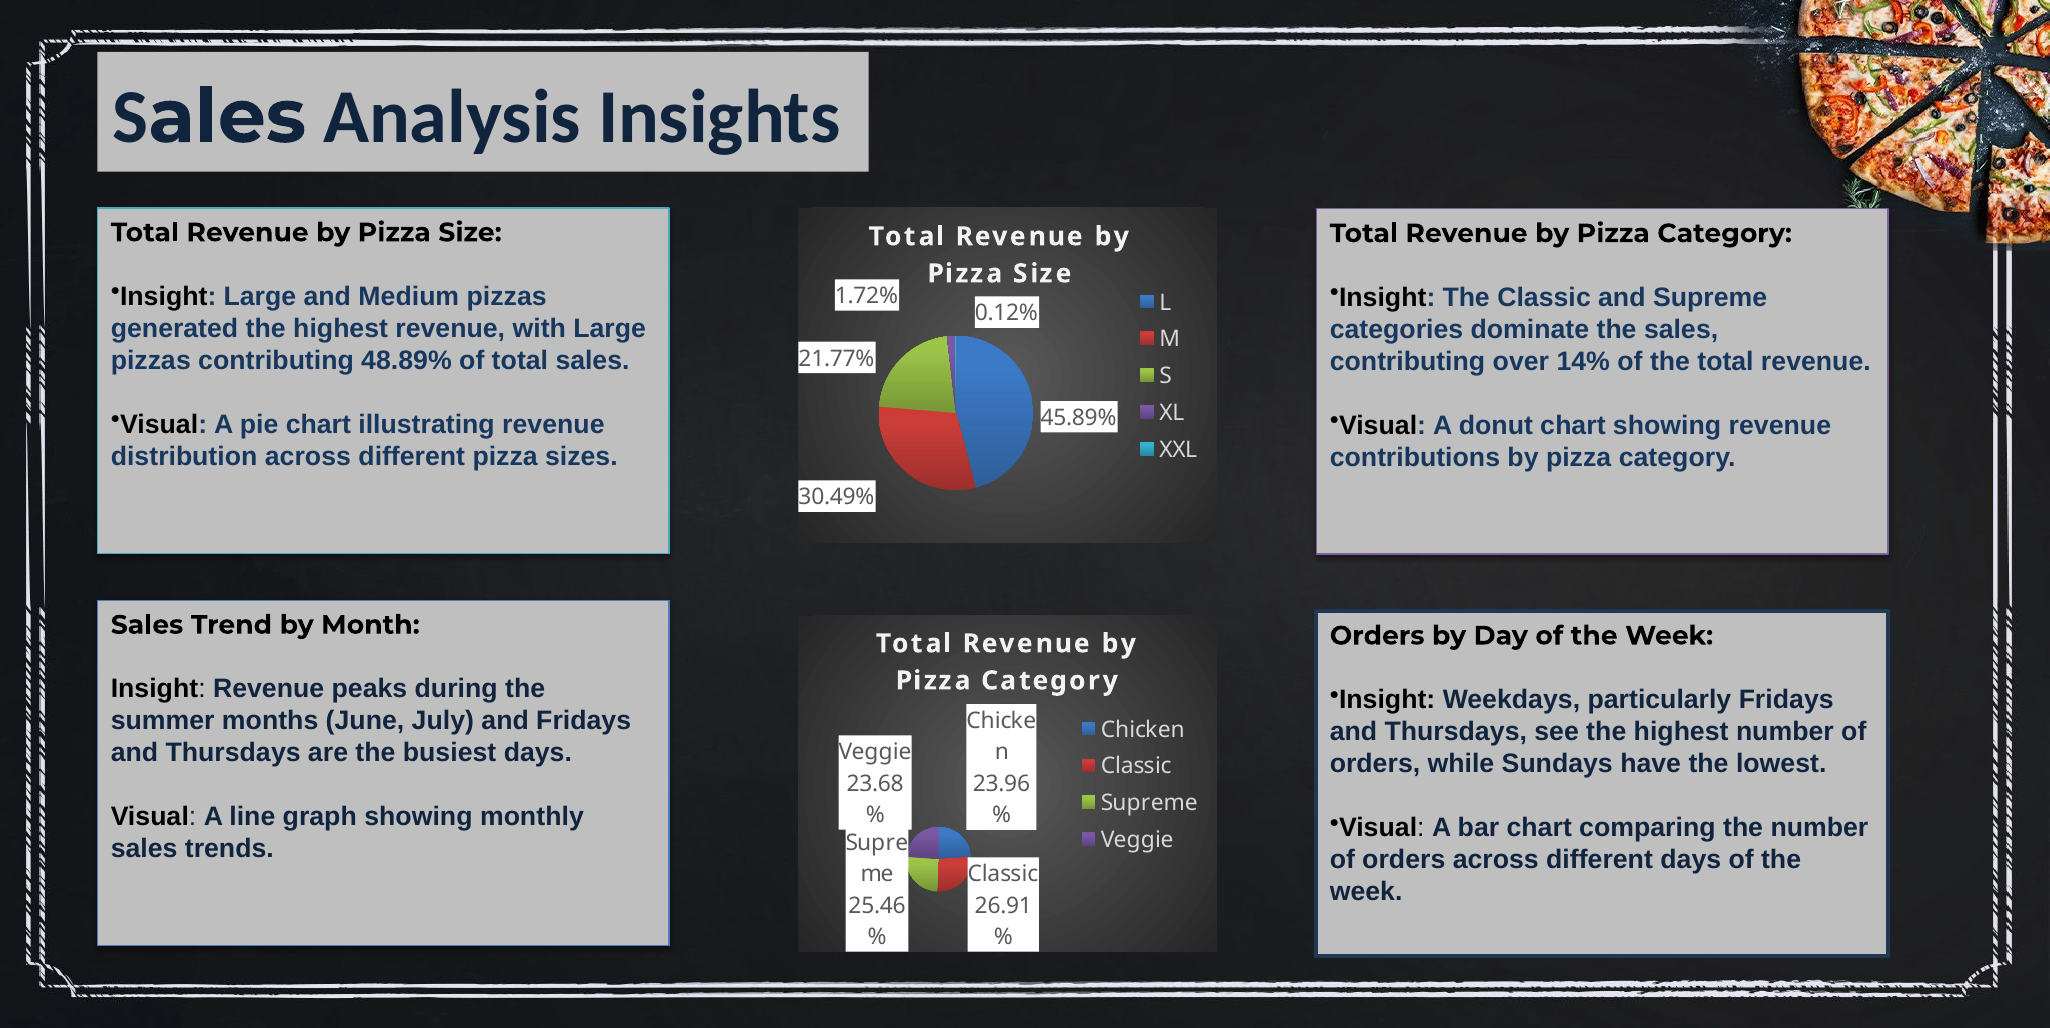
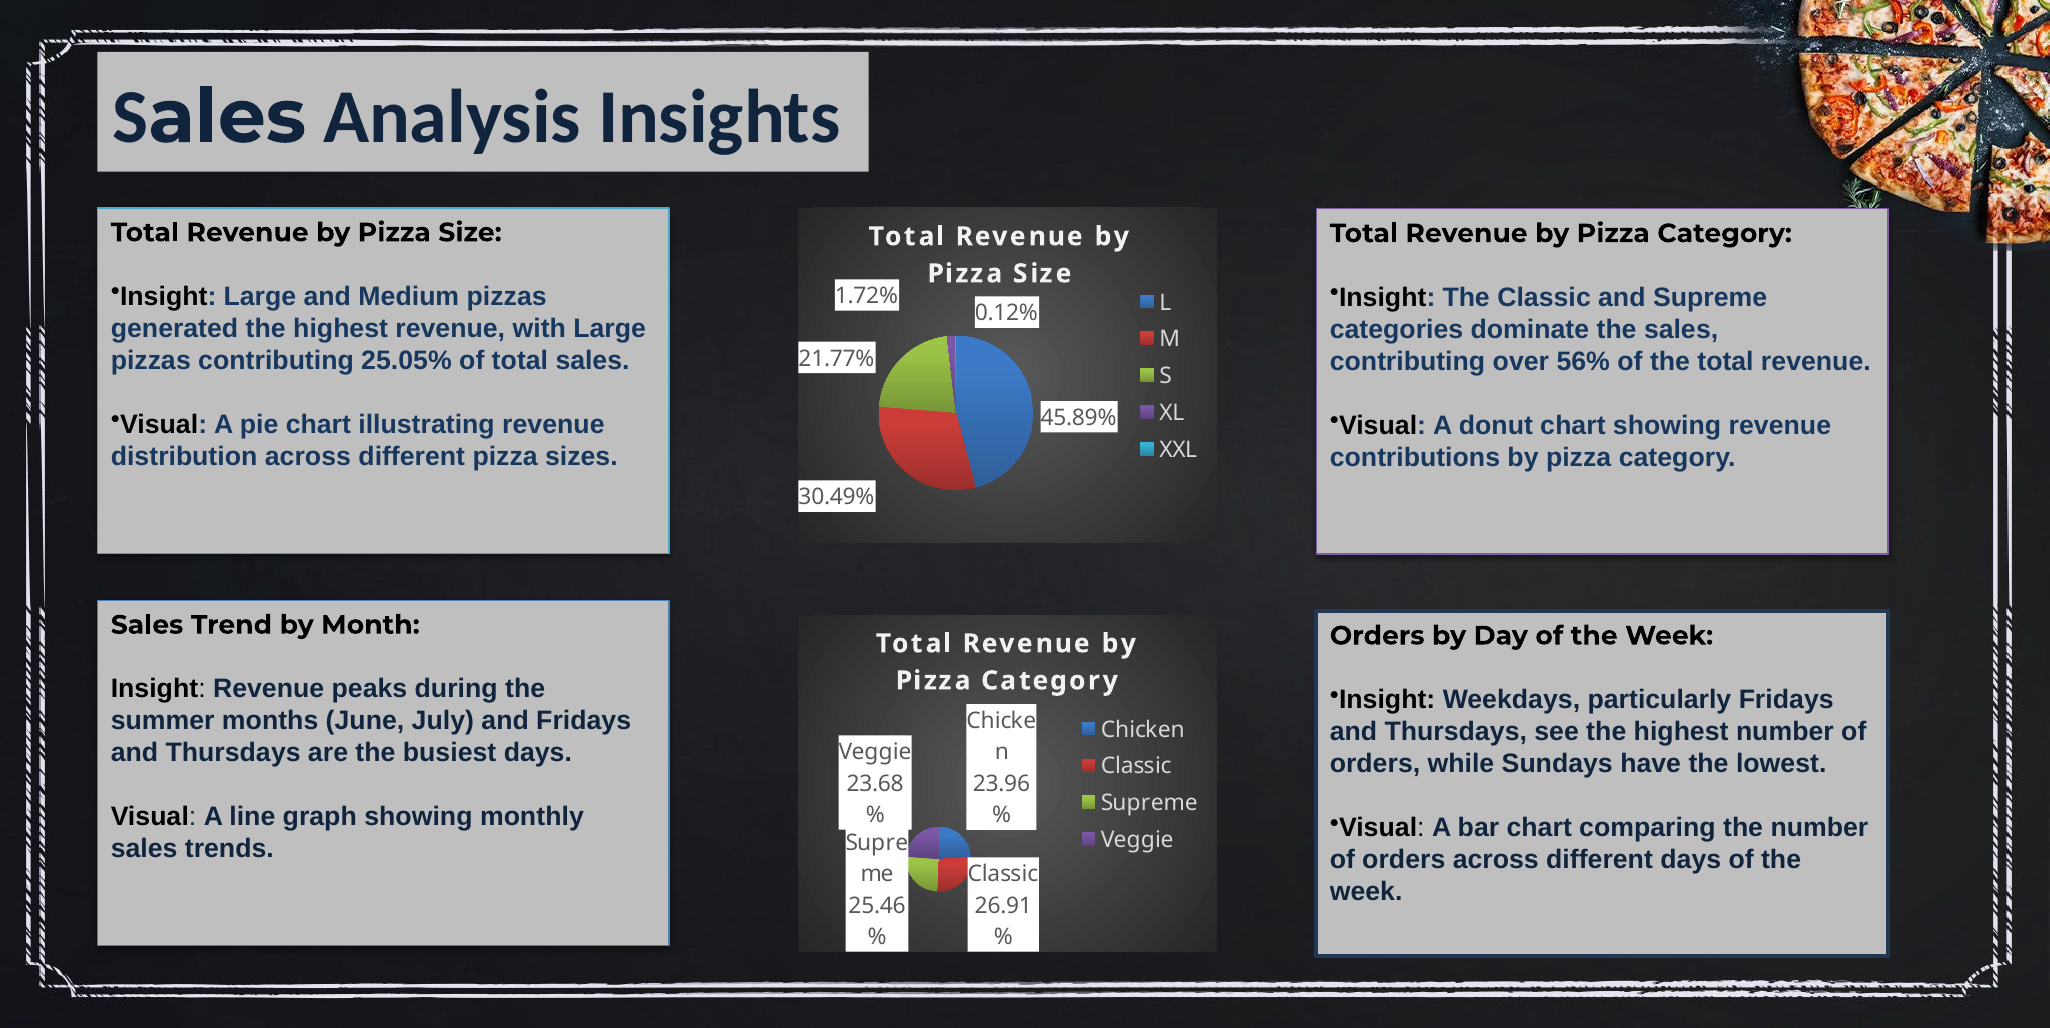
48.89%: 48.89% -> 25.05%
14%: 14% -> 56%
